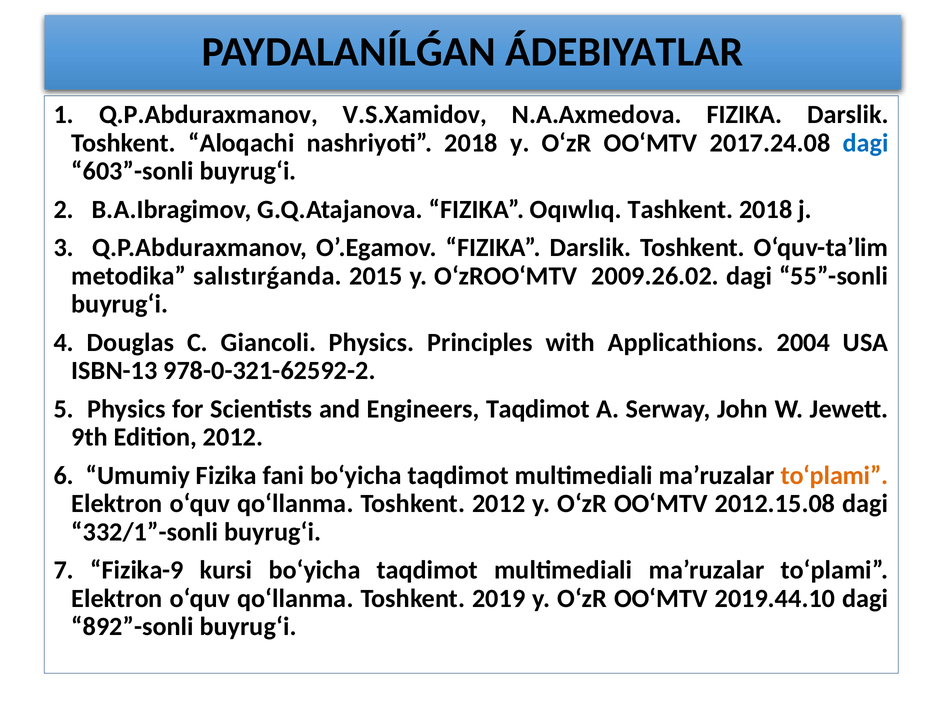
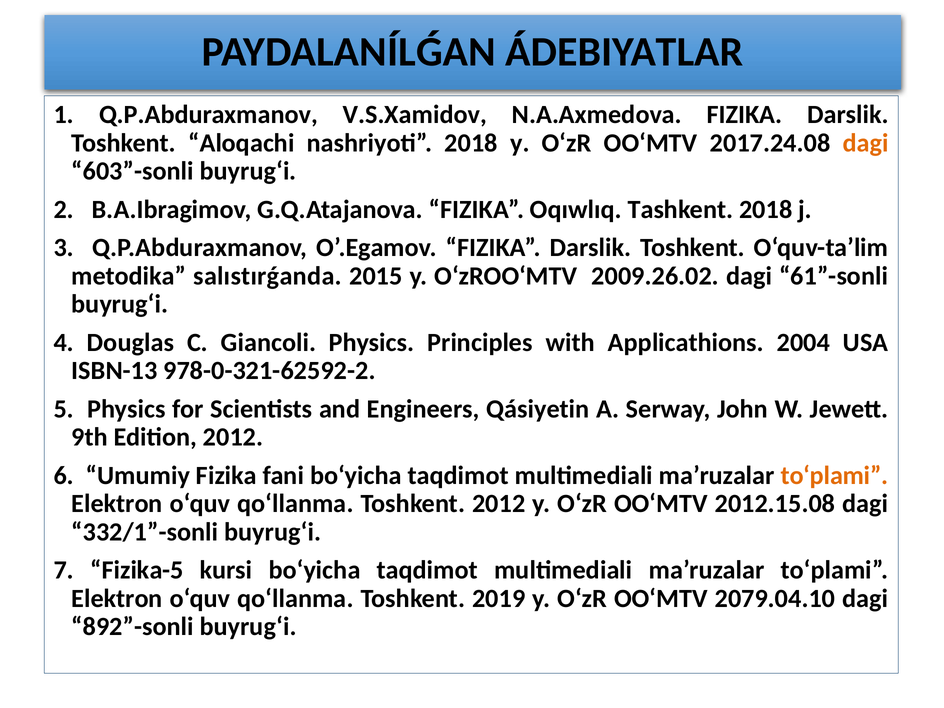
dagi at (866, 143) colour: blue -> orange
55”-sonli: 55”-sonli -> 61”-sonli
Engineers Taqdimot: Taqdimot -> Qásiyetin
Fizika-9: Fizika-9 -> Fizika-5
2019.44.10: 2019.44.10 -> 2079.04.10
